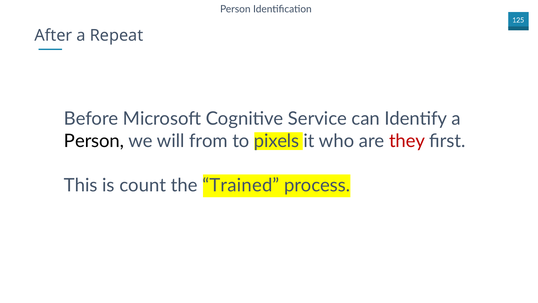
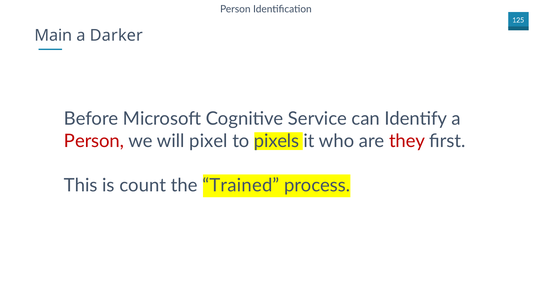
After: After -> Main
Repeat: Repeat -> Darker
Person at (94, 141) colour: black -> red
from: from -> pixel
